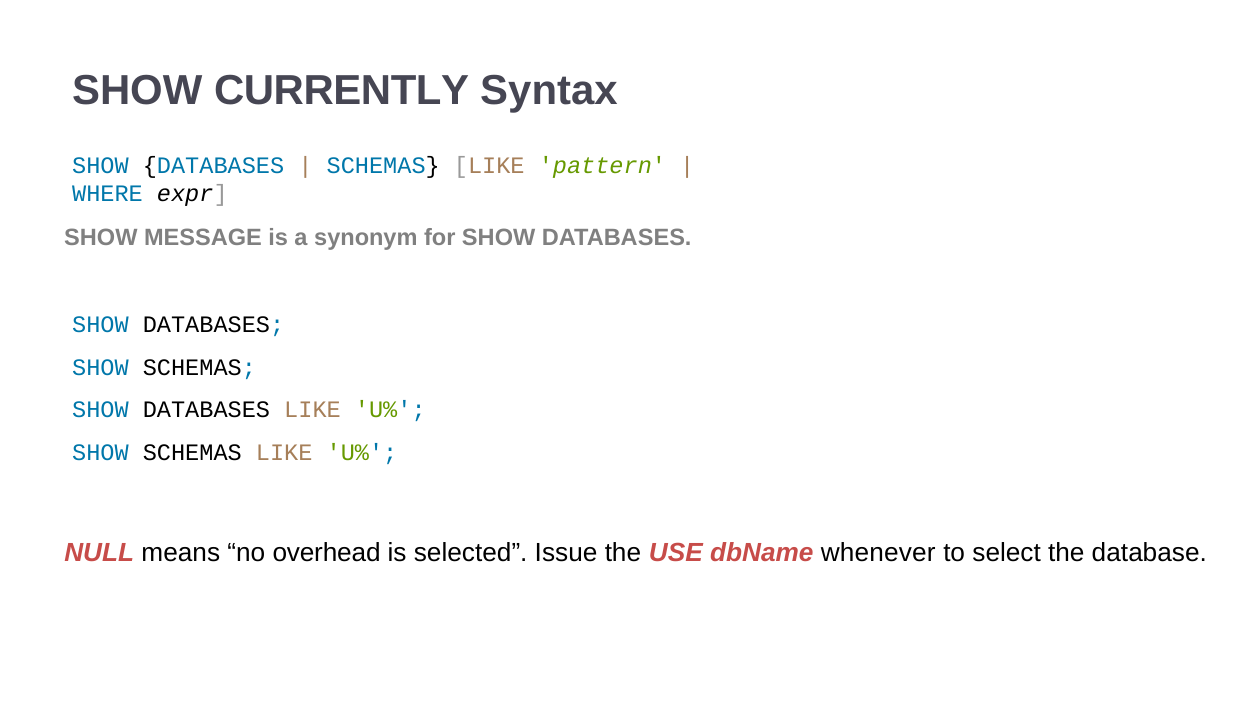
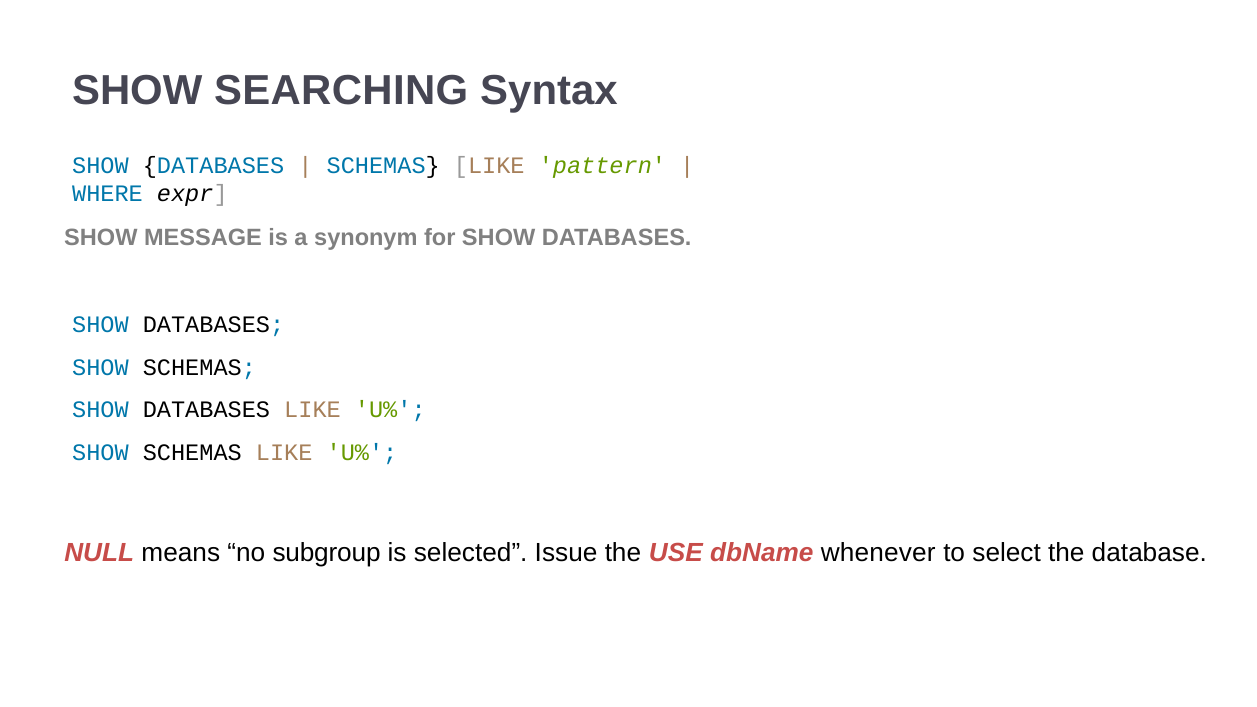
CURRENTLY: CURRENTLY -> SEARCHING
overhead: overhead -> subgroup
